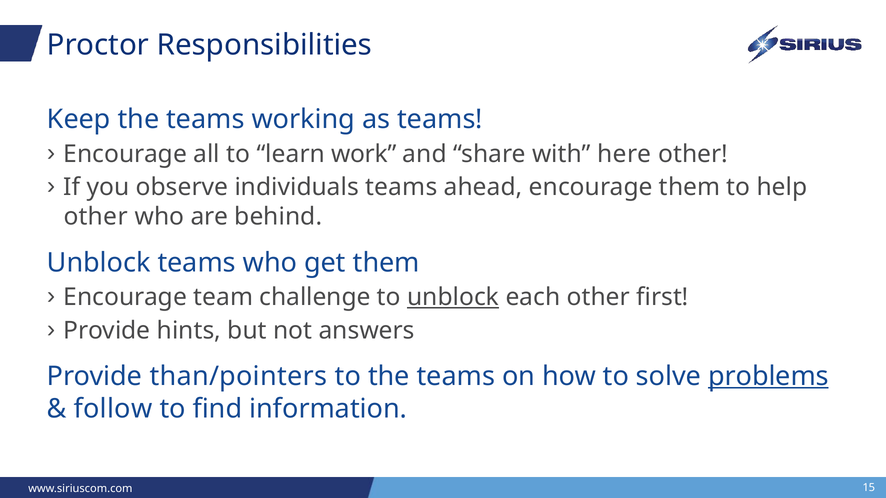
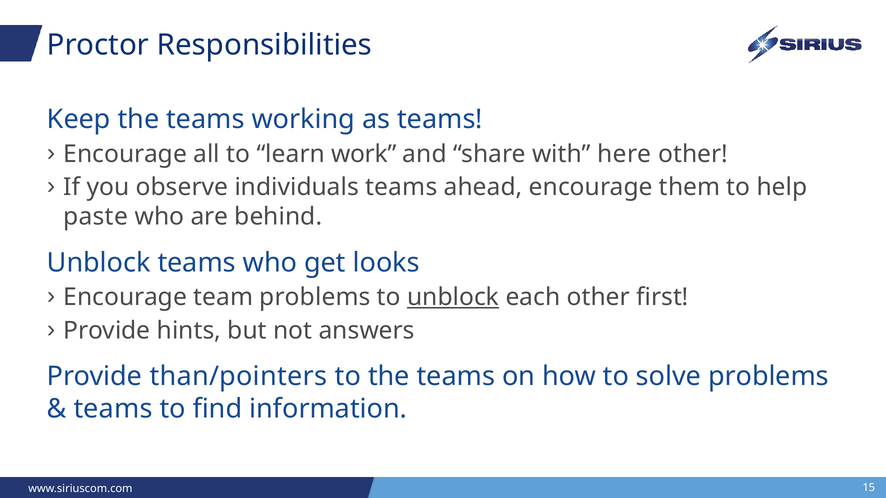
other at (96, 217): other -> paste
get them: them -> looks
team challenge: challenge -> problems
problems at (768, 377) underline: present -> none
follow at (113, 409): follow -> teams
